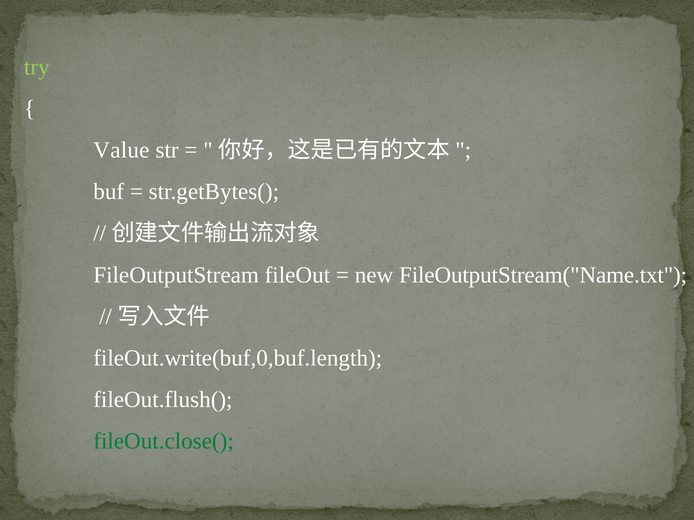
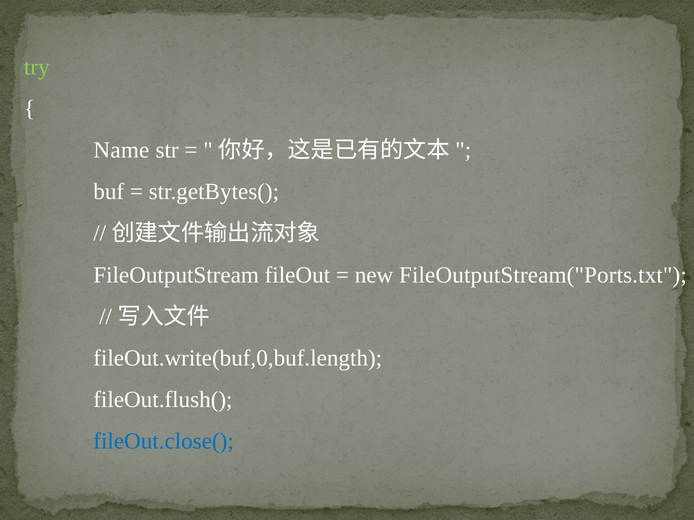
Value: Value -> Name
FileOutputStream("Name.txt: FileOutputStream("Name.txt -> FileOutputStream("Ports.txt
fileOut.close( colour: green -> blue
